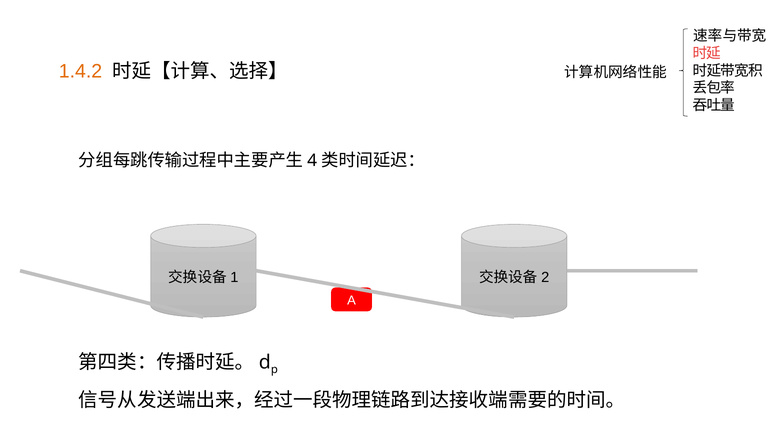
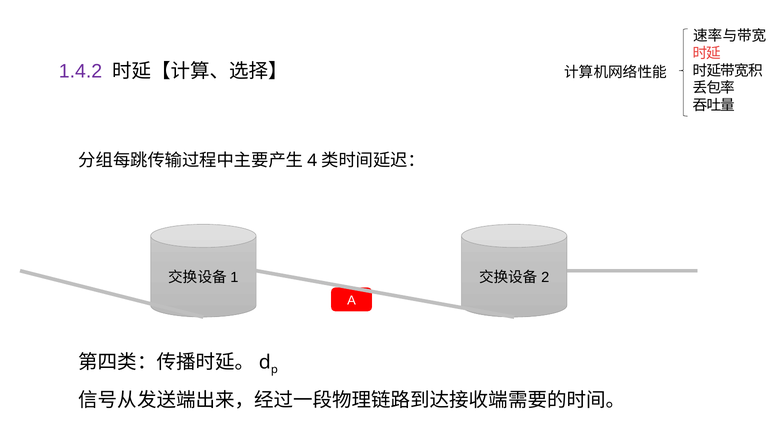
1.4.2 colour: orange -> purple
